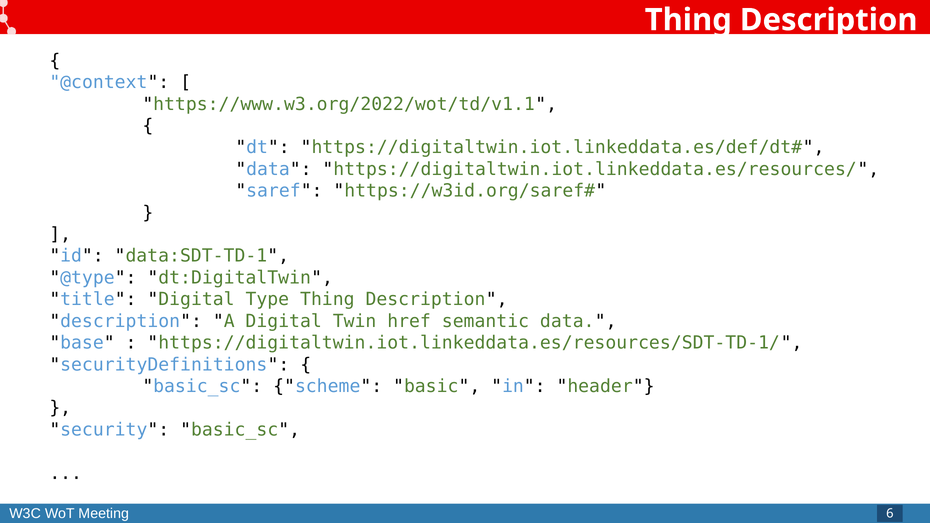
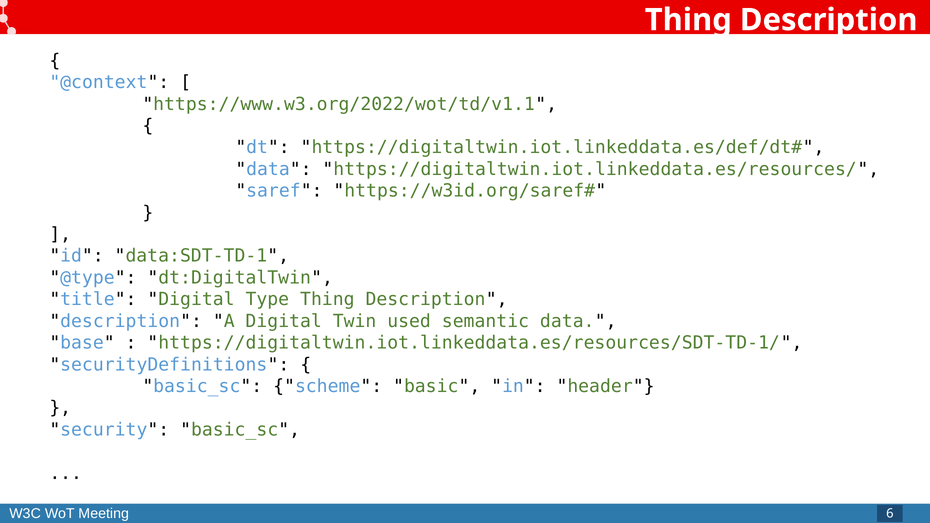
href: href -> used
